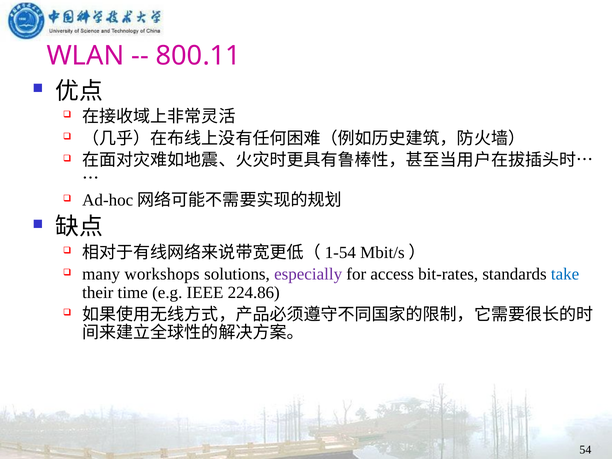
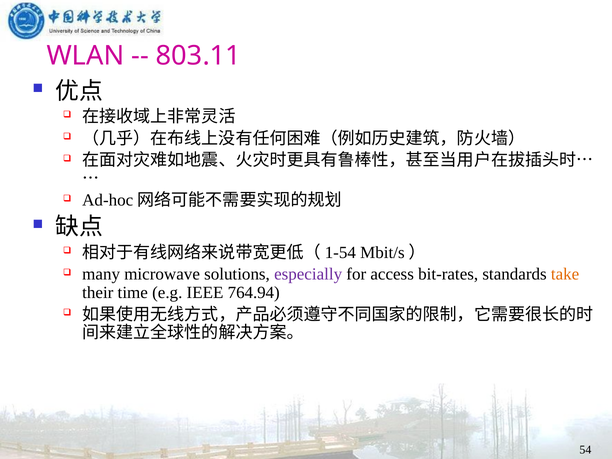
800.11: 800.11 -> 803.11
workshops: workshops -> microwave
take colour: blue -> orange
224.86: 224.86 -> 764.94
